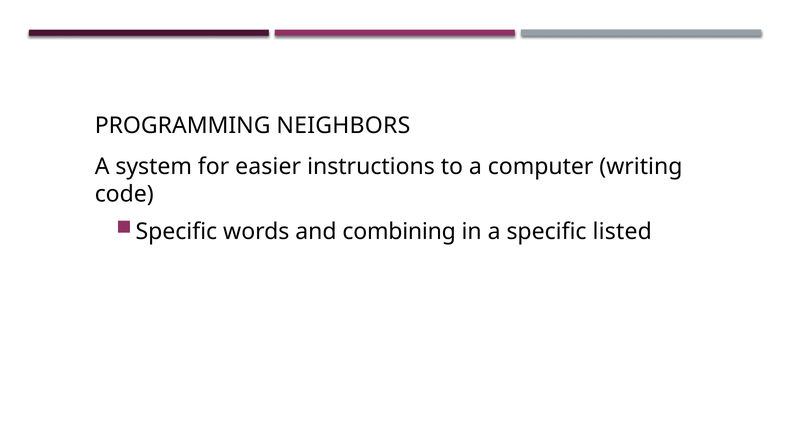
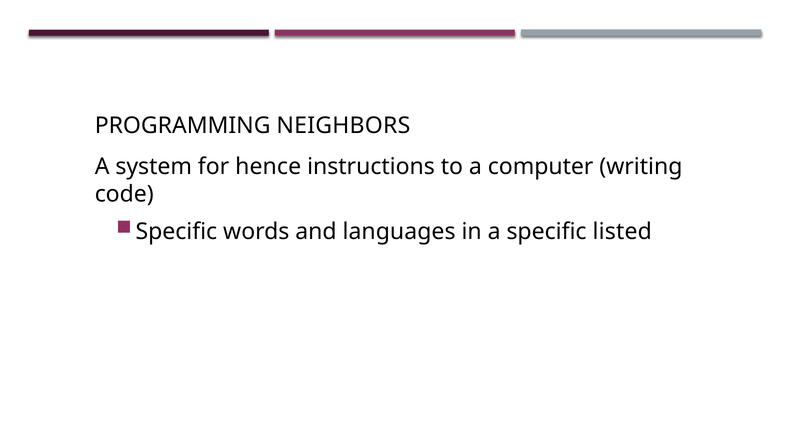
easier: easier -> hence
combining: combining -> languages
